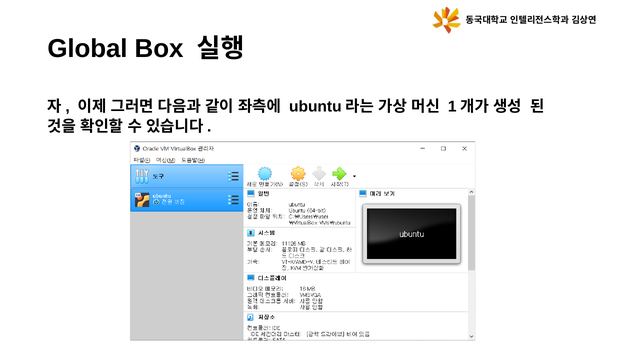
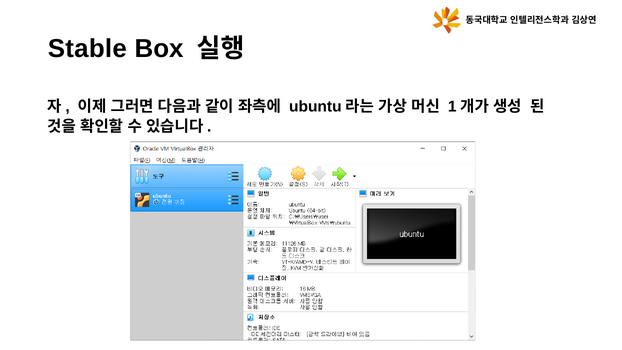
Global: Global -> Stable
